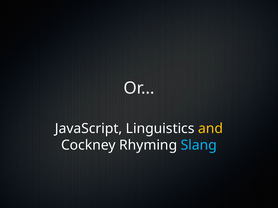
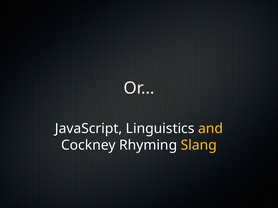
Slang colour: light blue -> yellow
